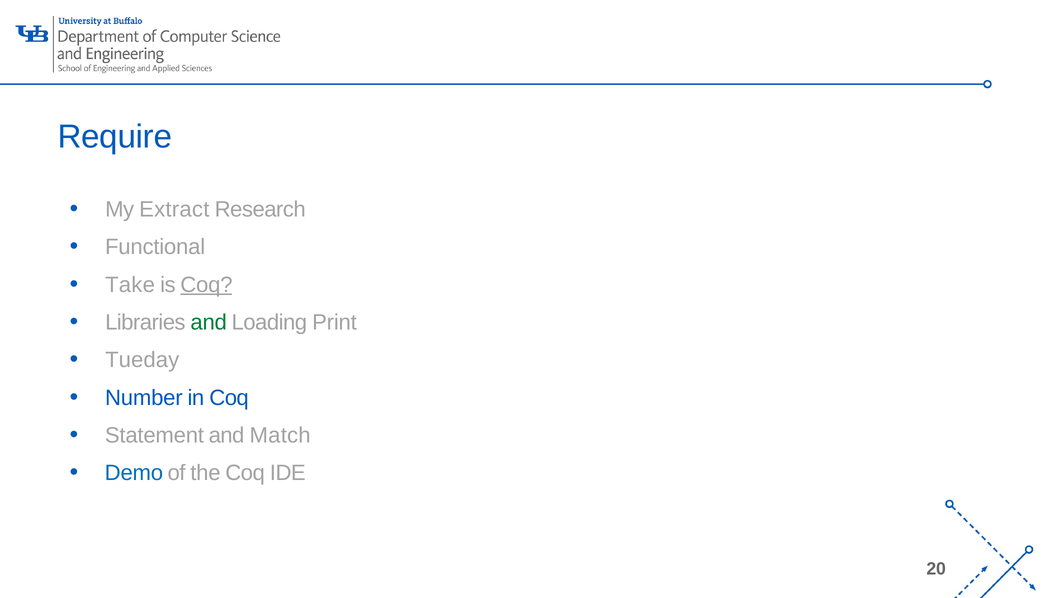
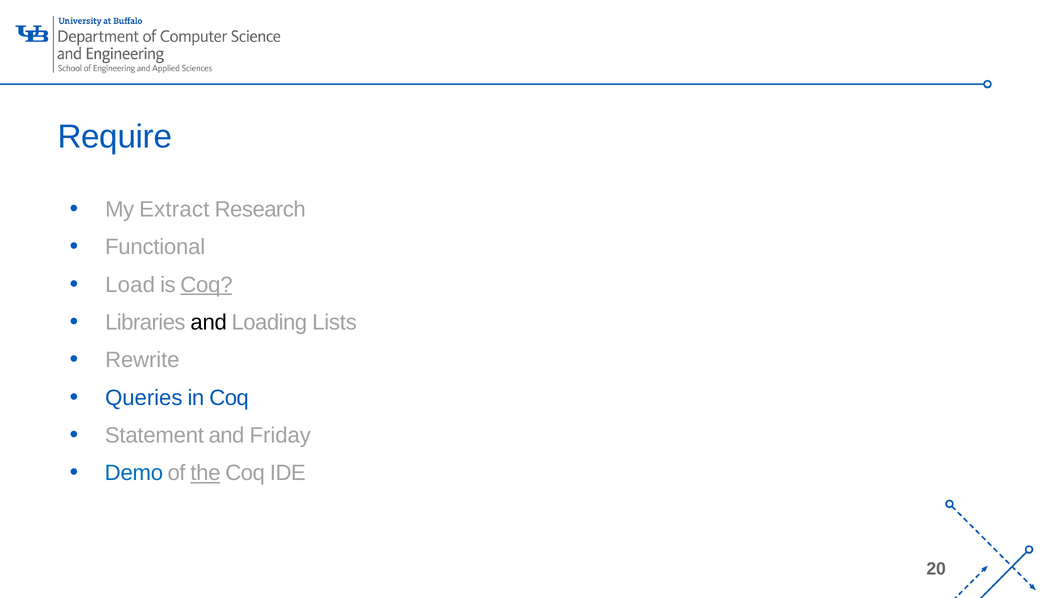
Take: Take -> Load
and at (209, 322) colour: green -> black
Print: Print -> Lists
Tueday: Tueday -> Rewrite
Number: Number -> Queries
Match: Match -> Friday
the underline: none -> present
